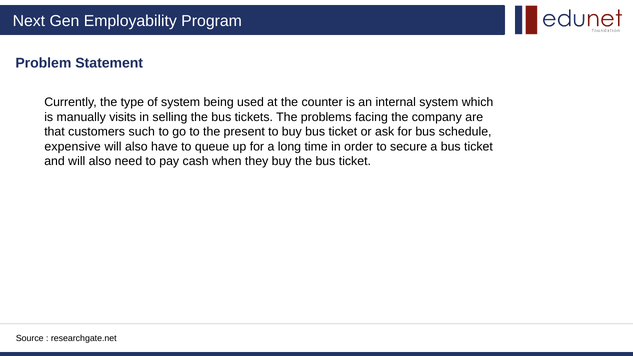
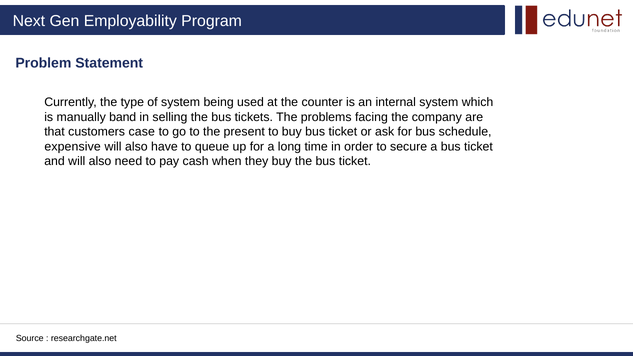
visits: visits -> band
such: such -> case
